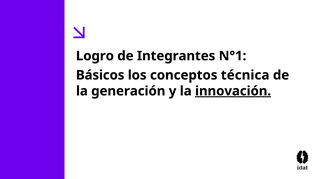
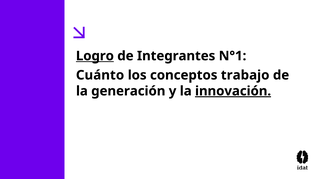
Logro underline: none -> present
Básicos: Básicos -> Cuánto
técnica: técnica -> trabajo
